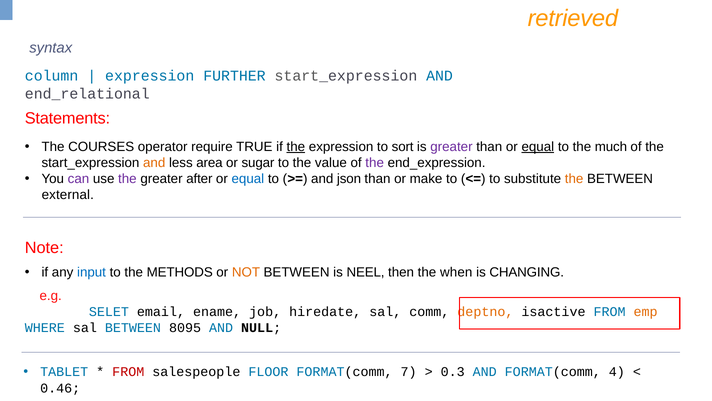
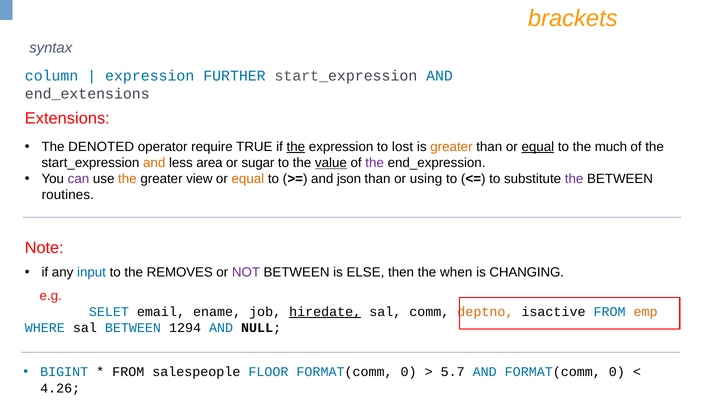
retrieved: retrieved -> brackets
end_relational: end_relational -> end_extensions
Statements: Statements -> Extensions
COURSES: COURSES -> DENOTED
sort: sort -> lost
greater at (451, 147) colour: purple -> orange
value underline: none -> present
the at (127, 179) colour: purple -> orange
after: after -> view
equal at (248, 179) colour: blue -> orange
make: make -> using
the at (574, 179) colour: orange -> purple
external: external -> routines
METHODS: METHODS -> REMOVES
NOT colour: orange -> purple
NEEL: NEEL -> ELSE
hiredate underline: none -> present
8095: 8095 -> 1294
TABLET: TABLET -> BIGINT
FROM at (128, 372) colour: red -> black
7 at (409, 372): 7 -> 0
0.3: 0.3 -> 5.7
AND FORMAT(comm 4: 4 -> 0
0.46: 0.46 -> 4.26
